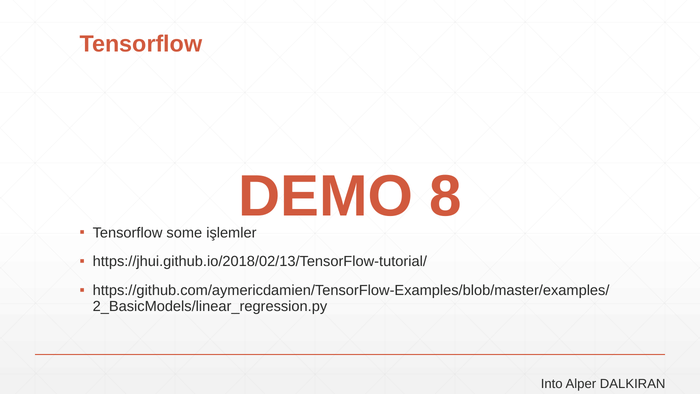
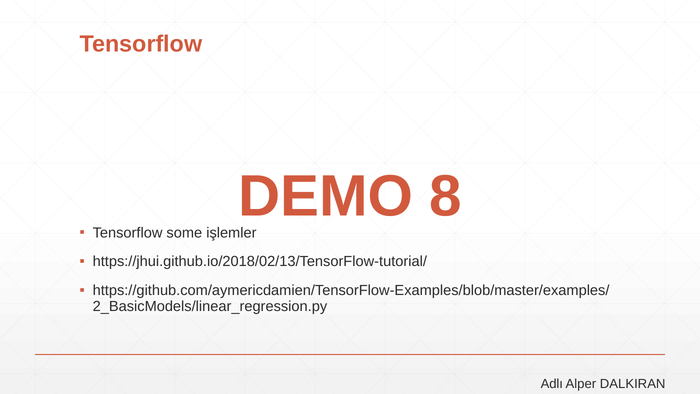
Into: Into -> Adlı
